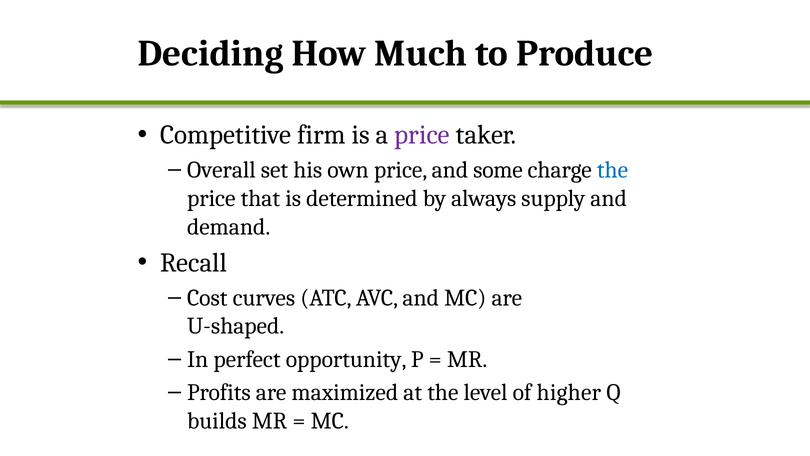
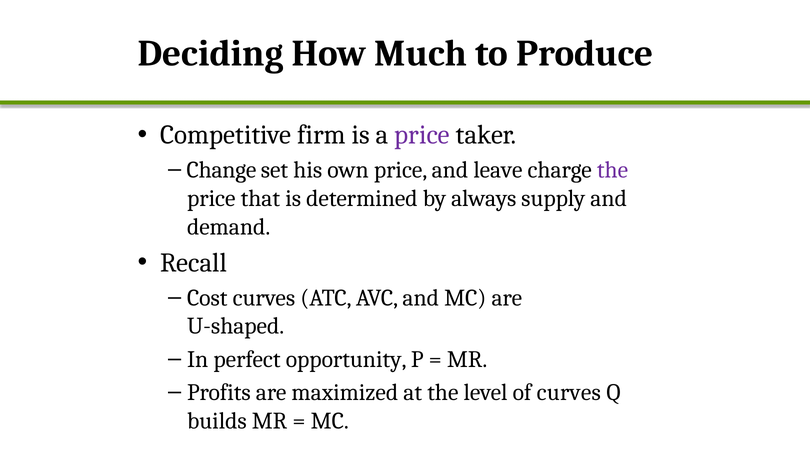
Overall: Overall -> Change
some: some -> leave
the at (613, 170) colour: blue -> purple
of higher: higher -> curves
